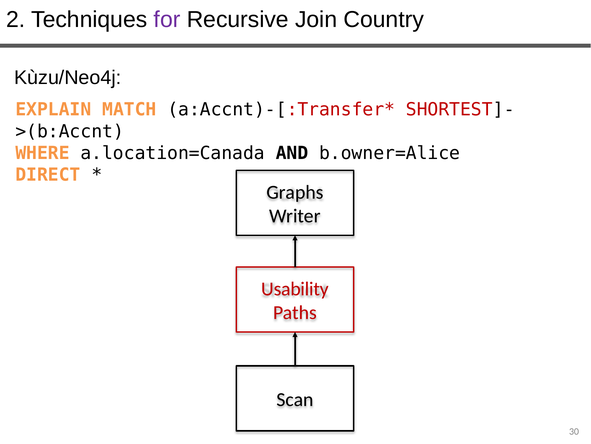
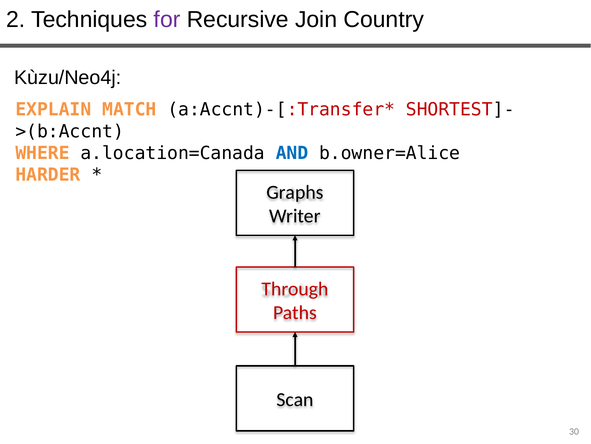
AND colour: black -> blue
DIRECT: DIRECT -> HARDER
Usability: Usability -> Through
